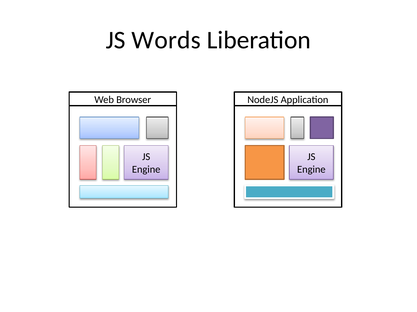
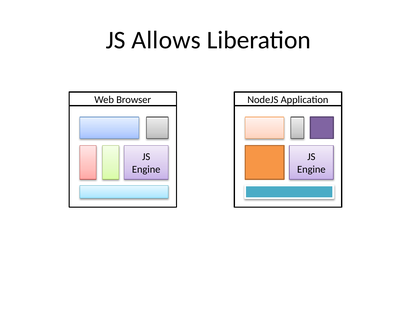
Words: Words -> Allows
